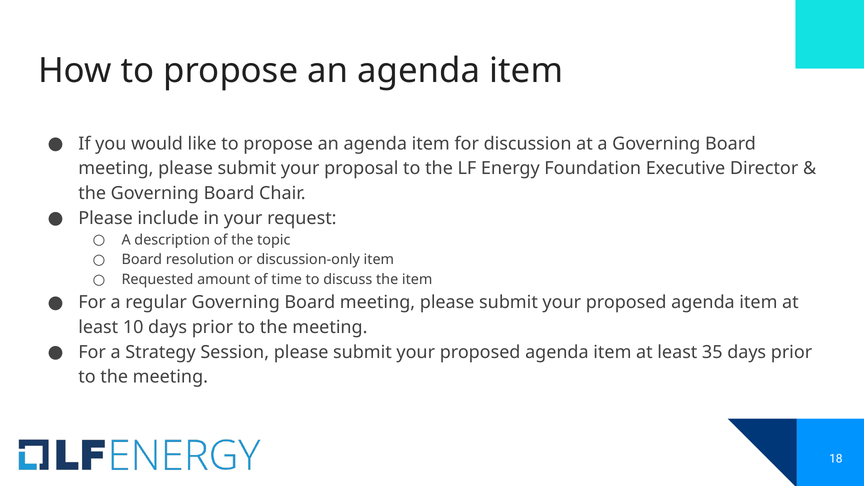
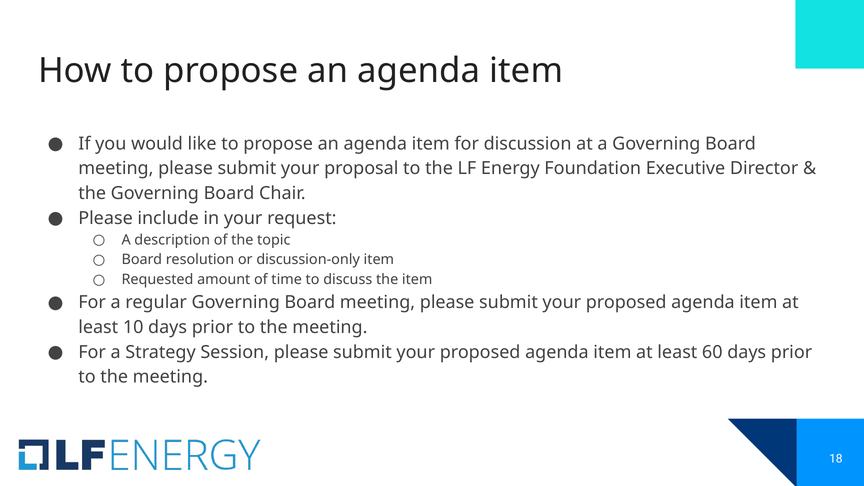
35: 35 -> 60
